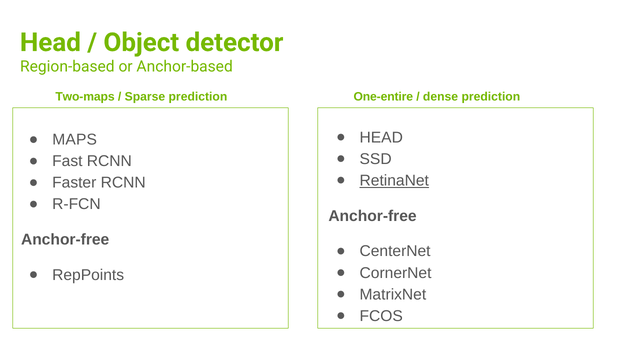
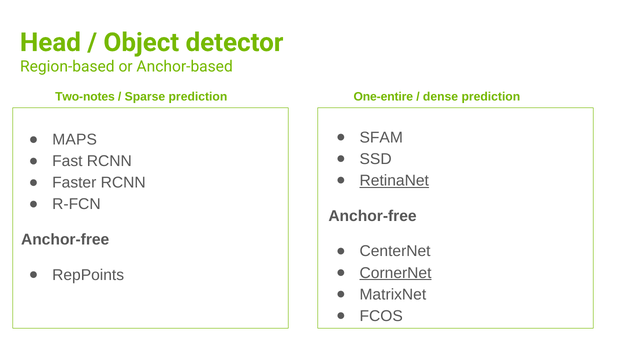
Two-maps: Two-maps -> Two-notes
HEAD at (381, 138): HEAD -> SFAM
CornerNet underline: none -> present
